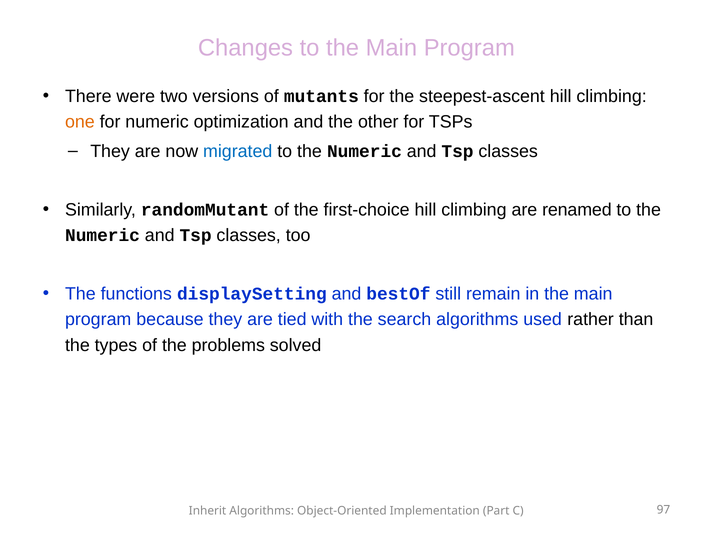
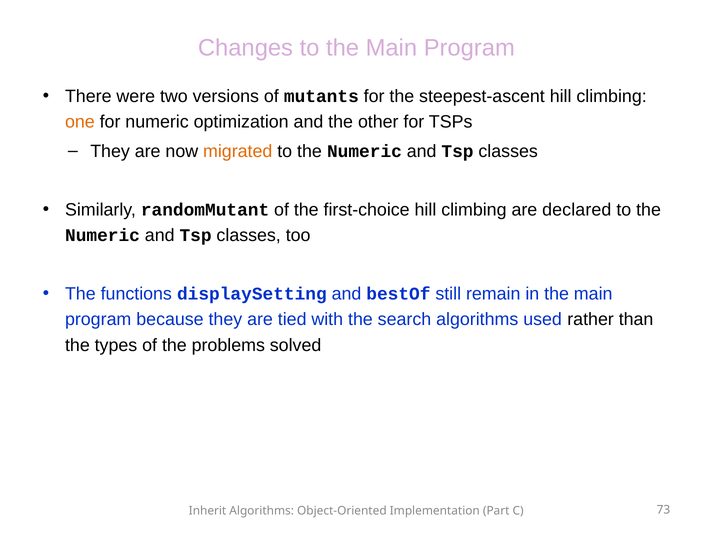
migrated colour: blue -> orange
renamed: renamed -> declared
97: 97 -> 73
